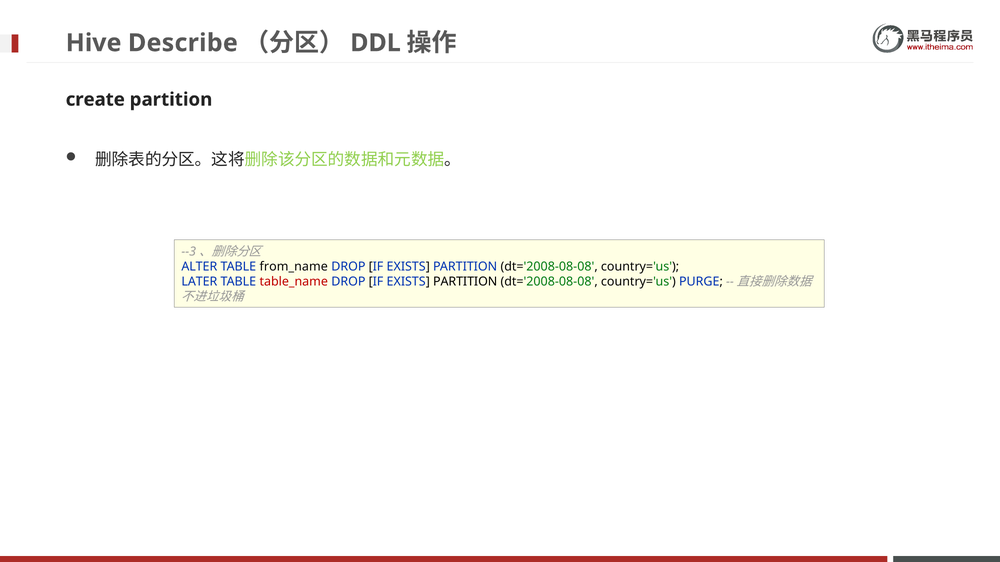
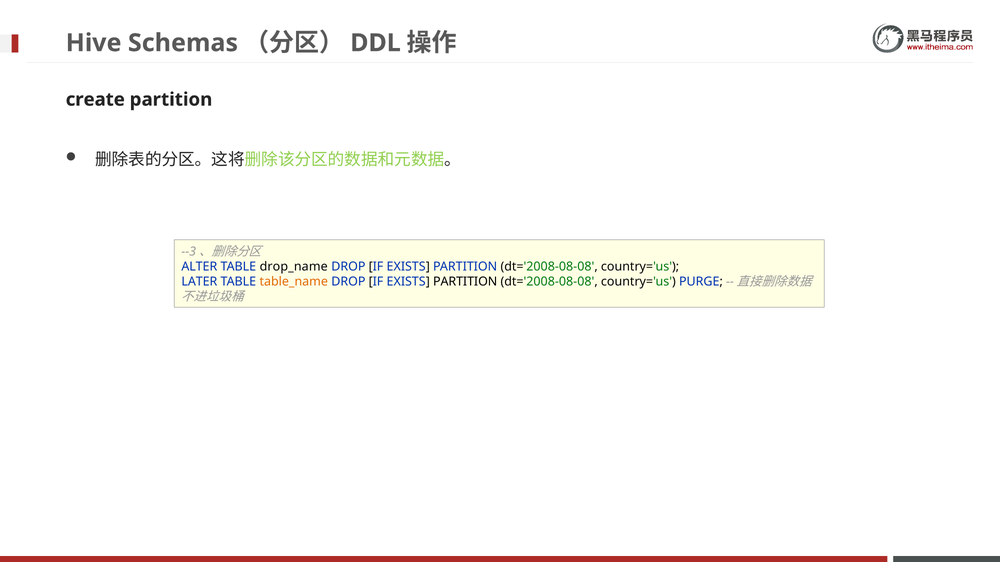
Describe: Describe -> Schemas
from_name: from_name -> drop_name
table_name colour: red -> orange
